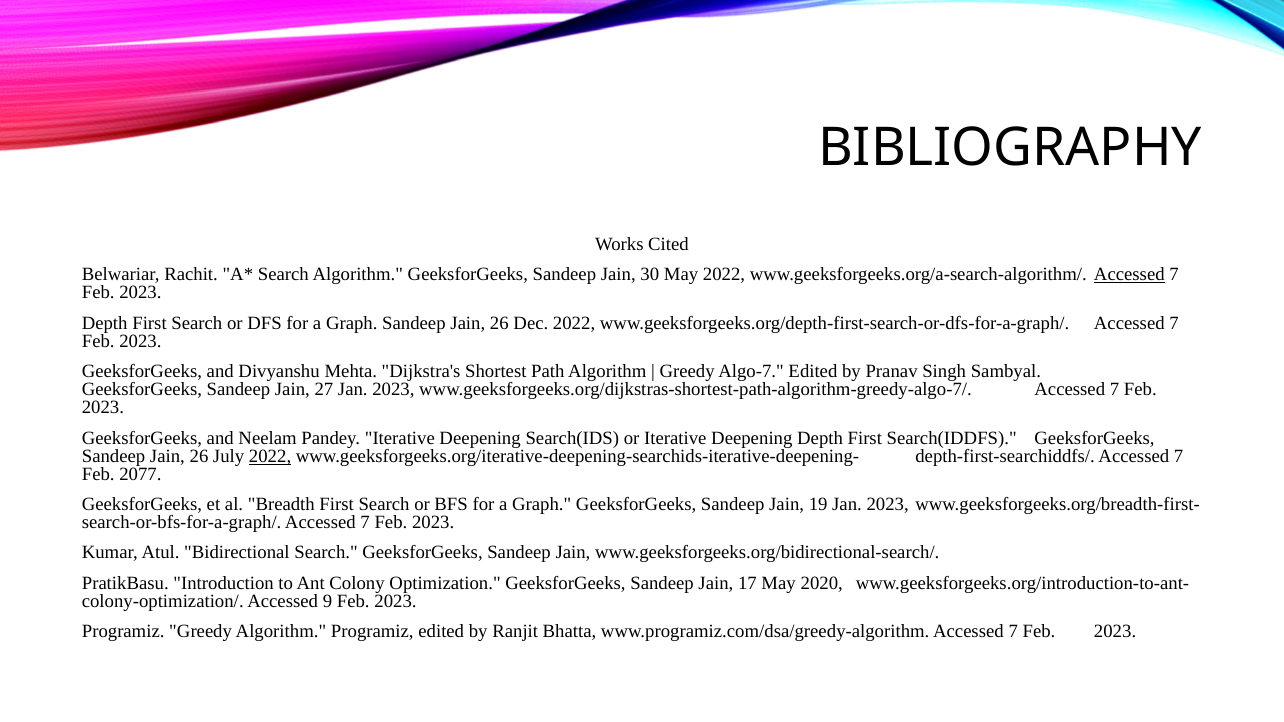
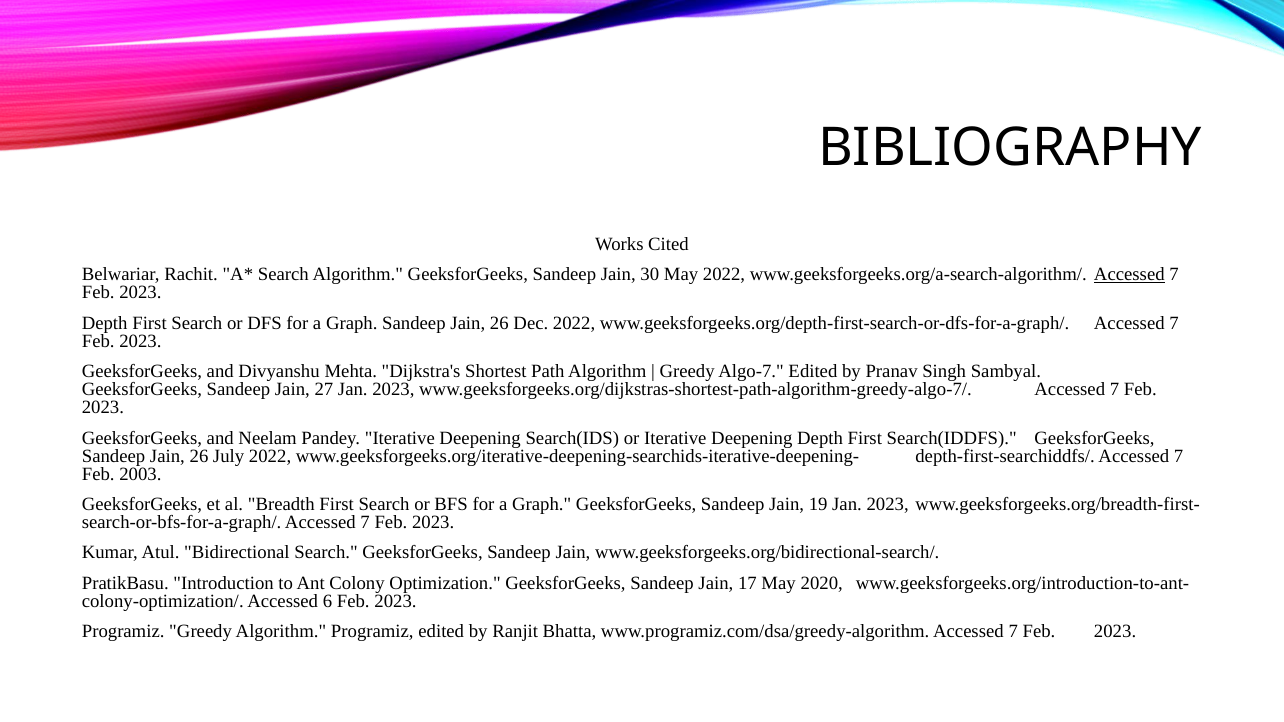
2022 at (270, 456) underline: present -> none
2077: 2077 -> 2003
9: 9 -> 6
